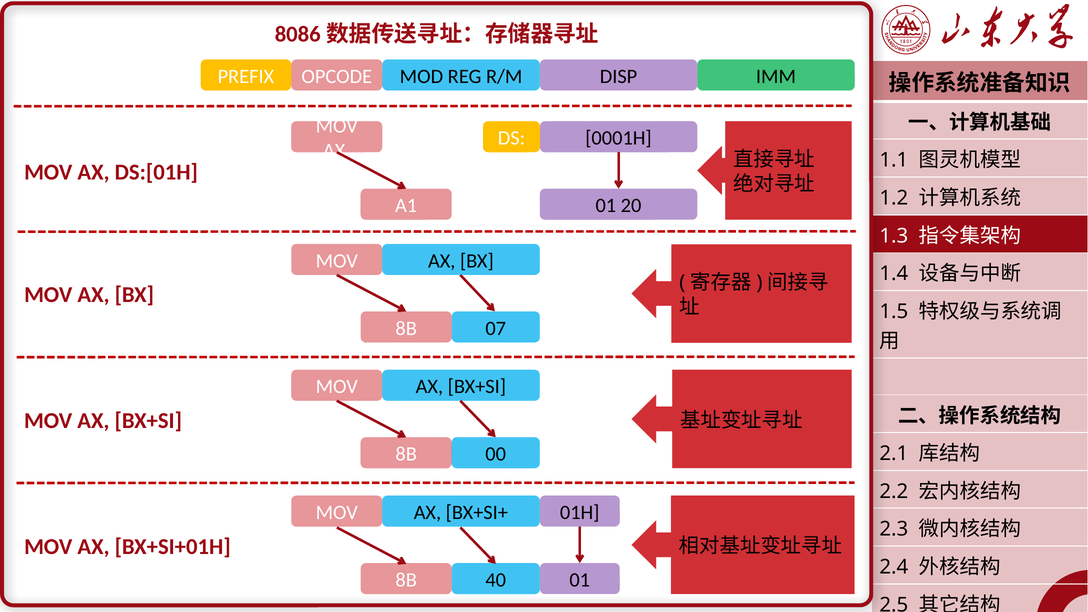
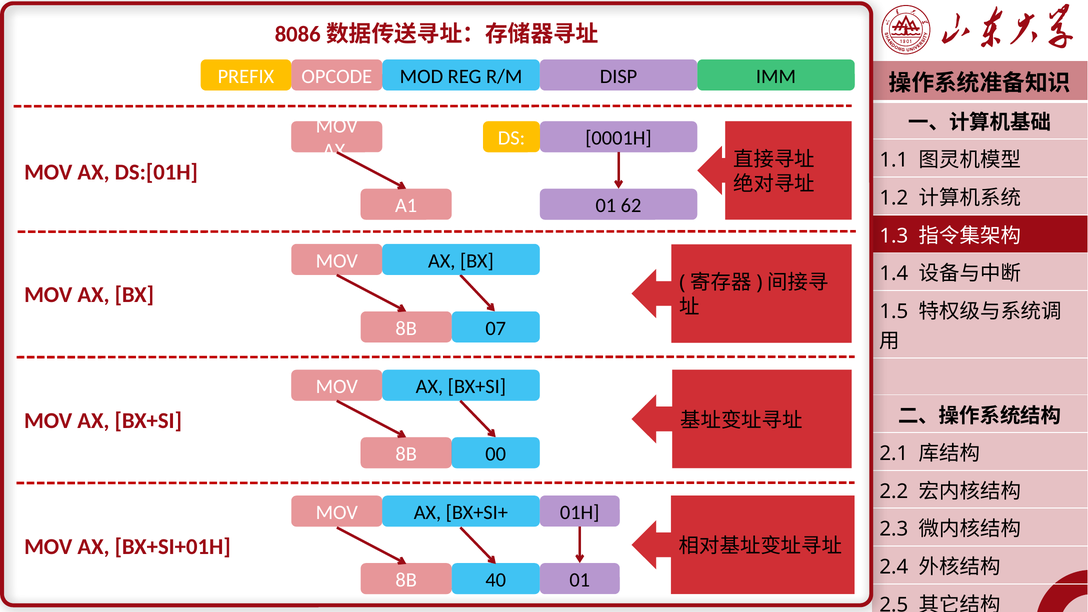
20: 20 -> 62
